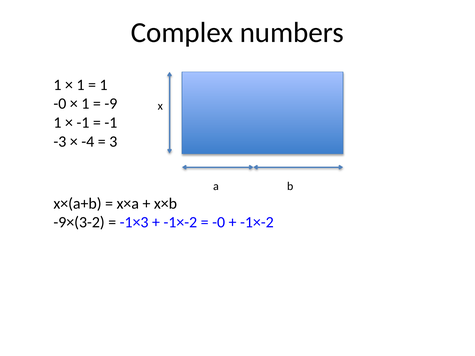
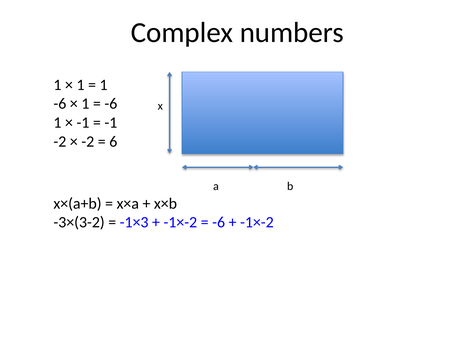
-0 at (60, 104): -0 -> -6
-9 at (111, 104): -9 -> -6
-3 at (60, 142): -3 -> -2
-4 at (88, 142): -4 -> -2
3: 3 -> 6
-9×(3-2: -9×(3-2 -> -3×(3-2
-0 at (219, 223): -0 -> -6
